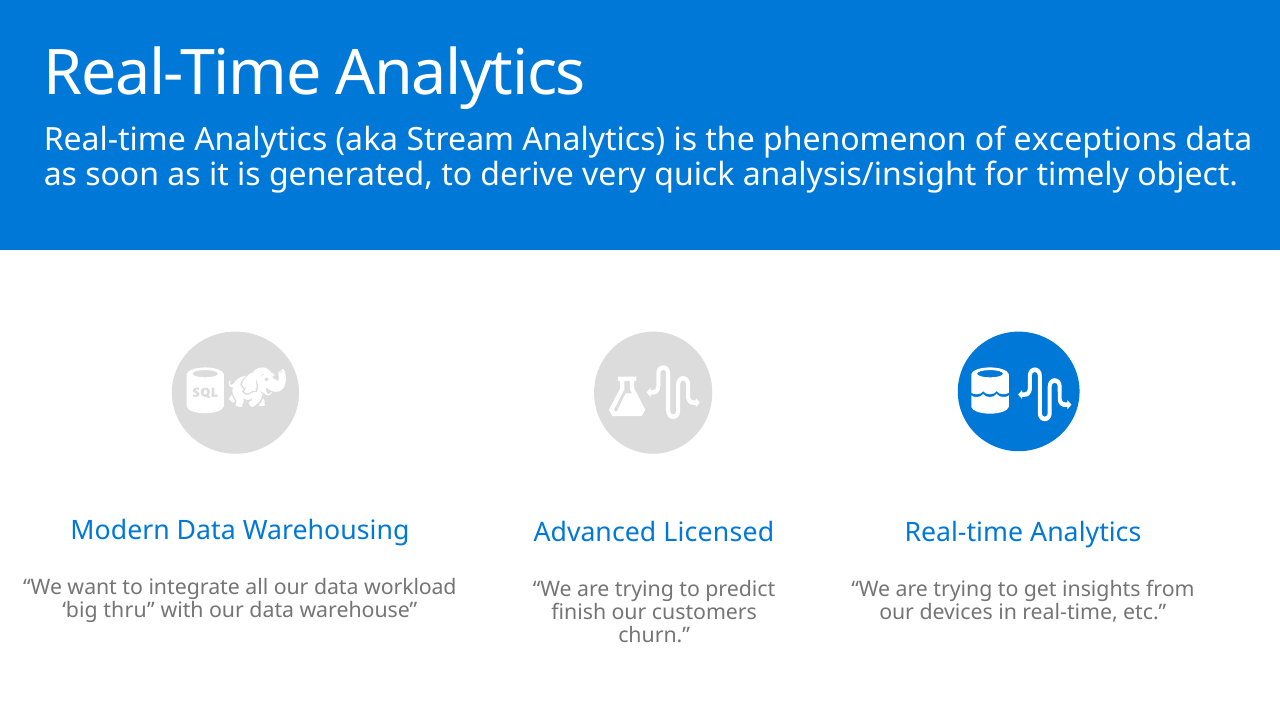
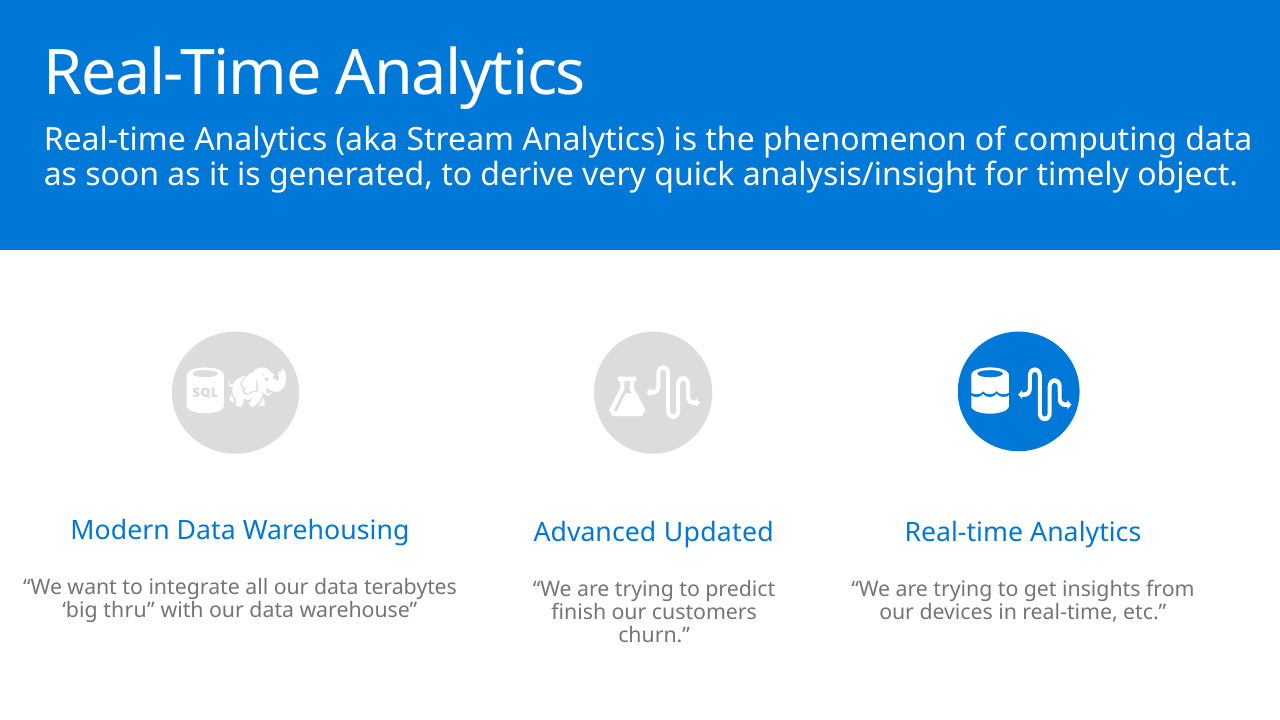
exceptions: exceptions -> computing
Licensed: Licensed -> Updated
workload: workload -> terabytes
